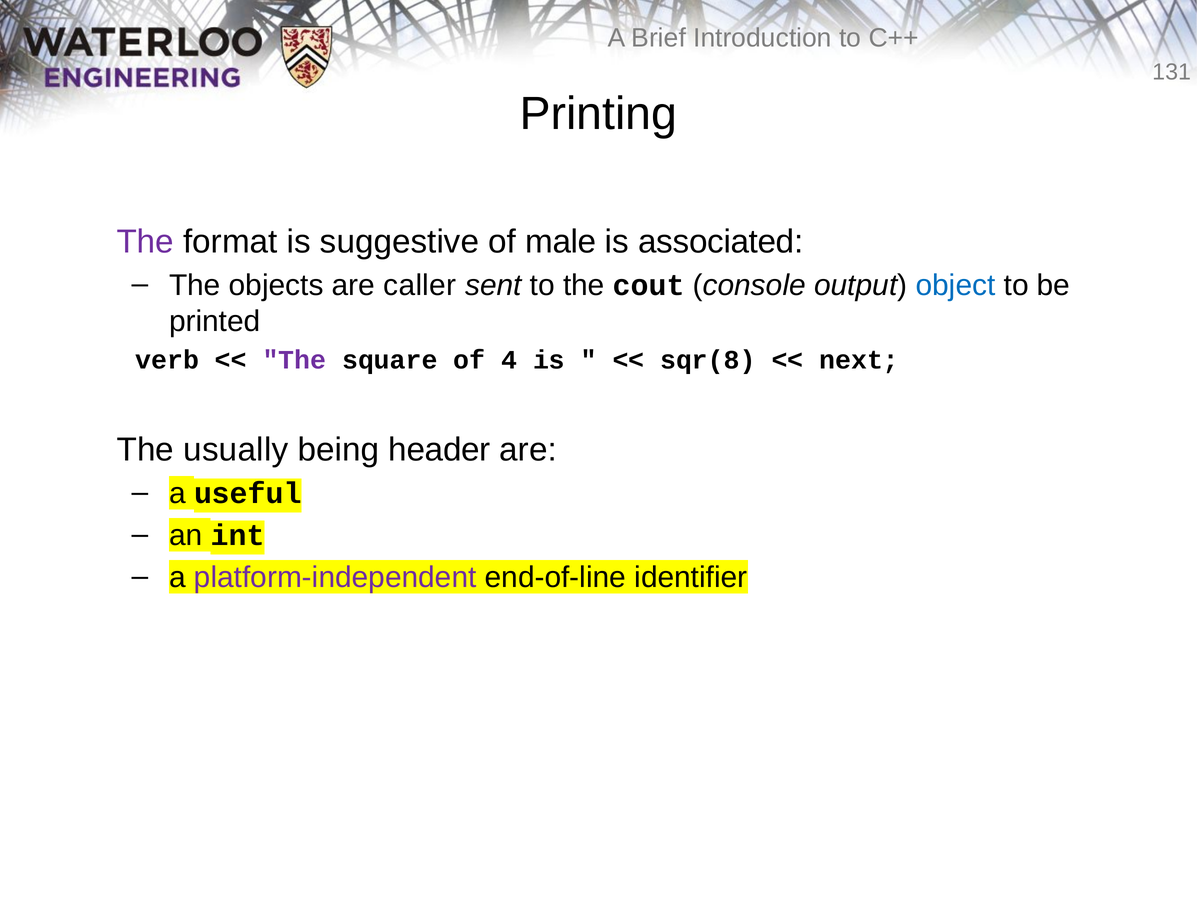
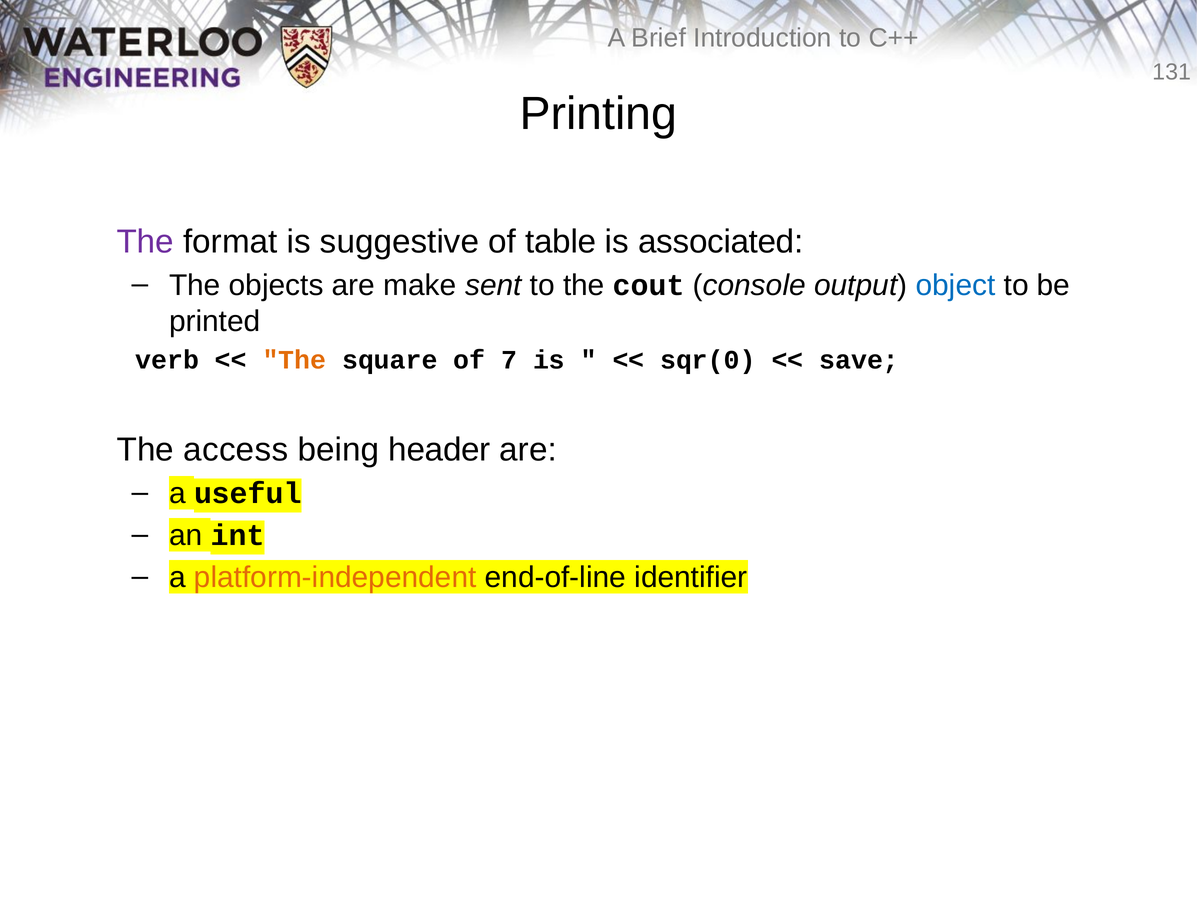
male: male -> table
caller: caller -> make
The at (294, 360) colour: purple -> orange
4: 4 -> 7
sqr(8: sqr(8 -> sqr(0
next: next -> save
usually: usually -> access
platform-independent colour: purple -> orange
